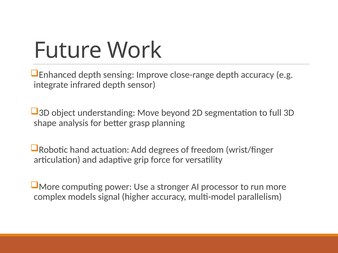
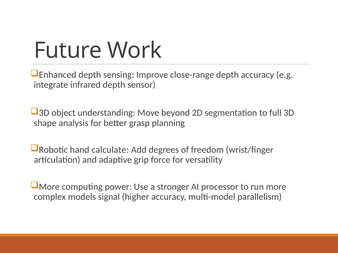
actuation: actuation -> calculate
